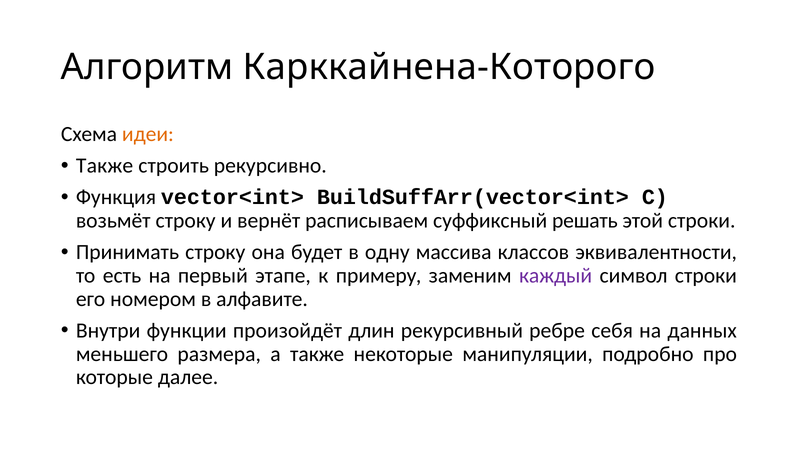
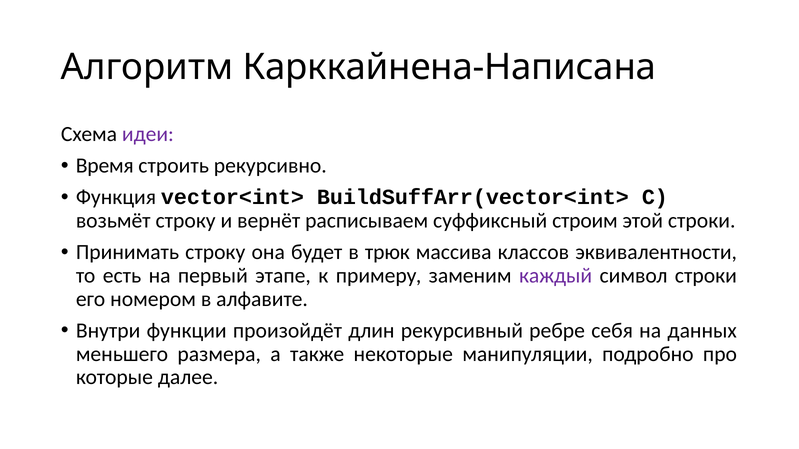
Карккайнена-Которого: Карккайнена-Которого -> Карккайнена-Написана
идеи colour: orange -> purple
Также at (105, 166): Также -> Время
решать: решать -> строим
одну: одну -> трюк
